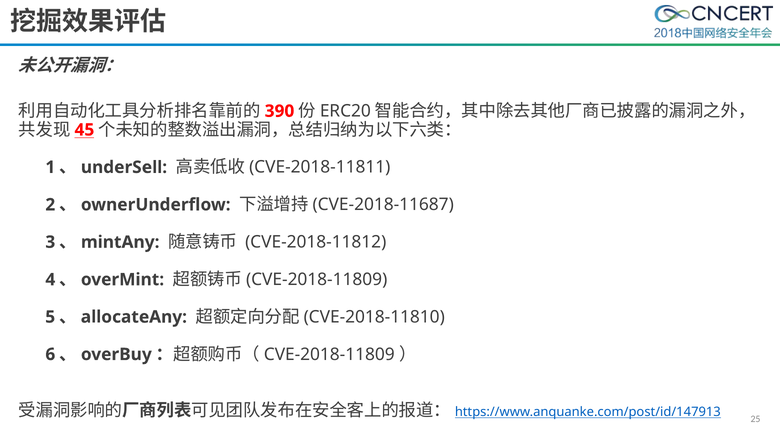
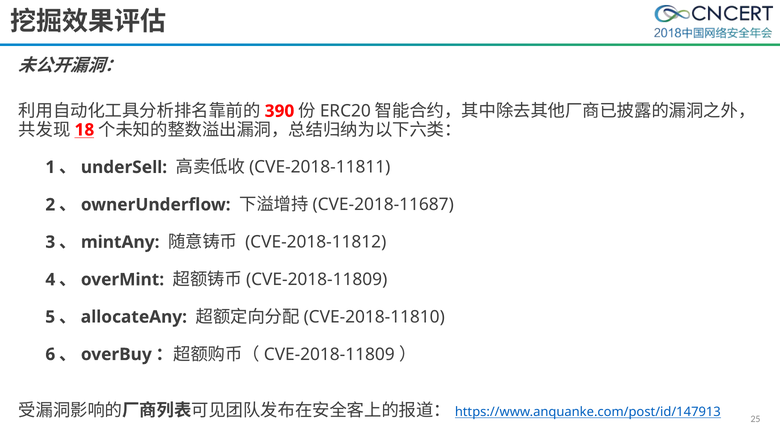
45: 45 -> 18
